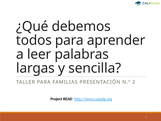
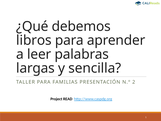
todos: todos -> libros
